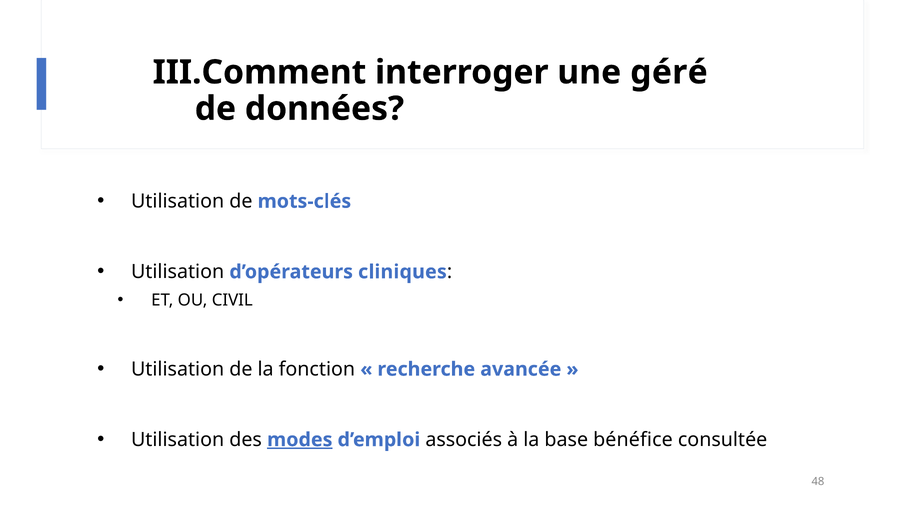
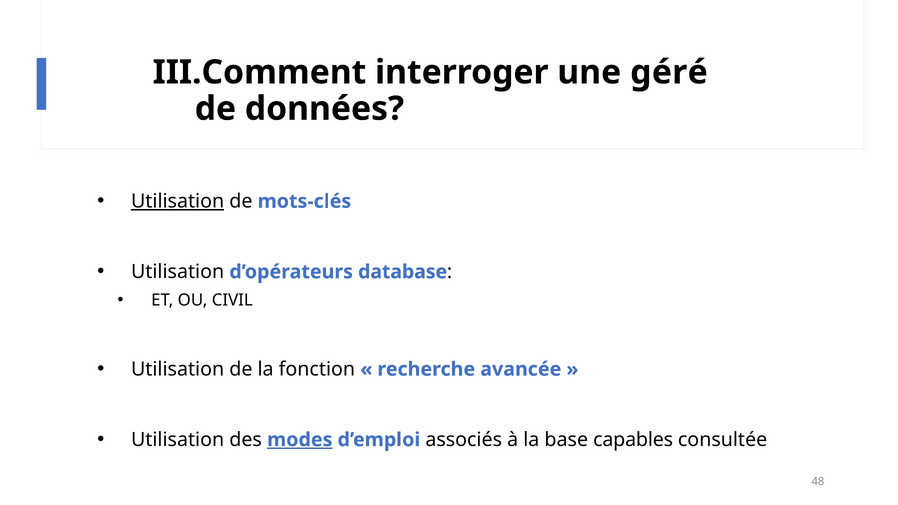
Utilisation at (178, 201) underline: none -> present
cliniques: cliniques -> database
bénéfice: bénéfice -> capables
